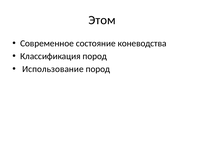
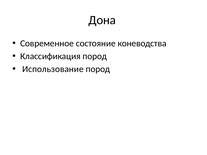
Этом: Этом -> Дона
